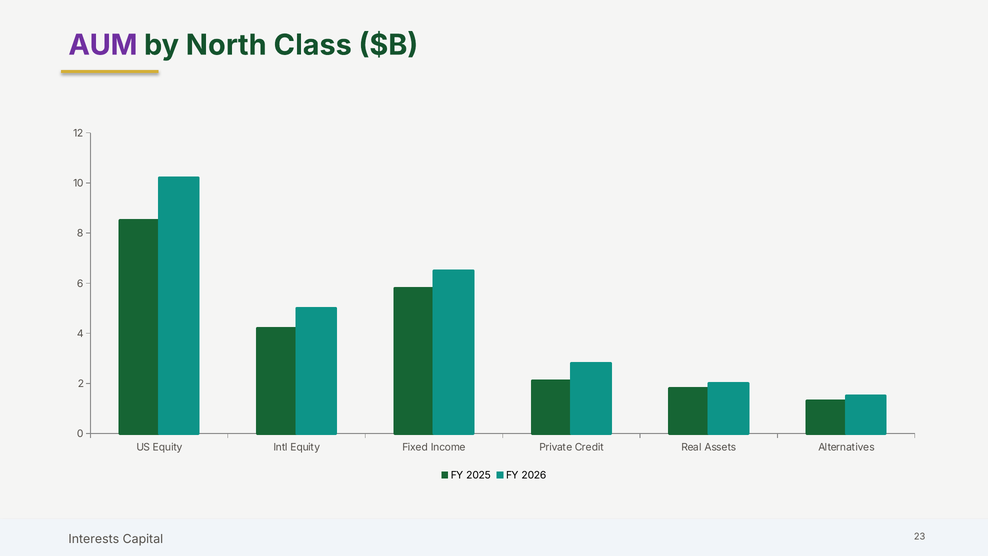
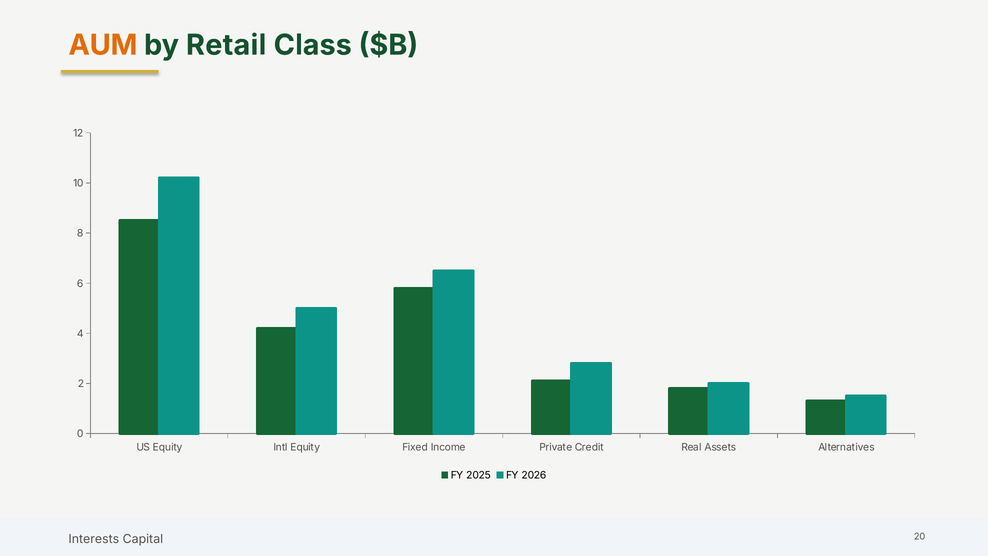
AUM colour: purple -> orange
North: North -> Retail
23: 23 -> 20
